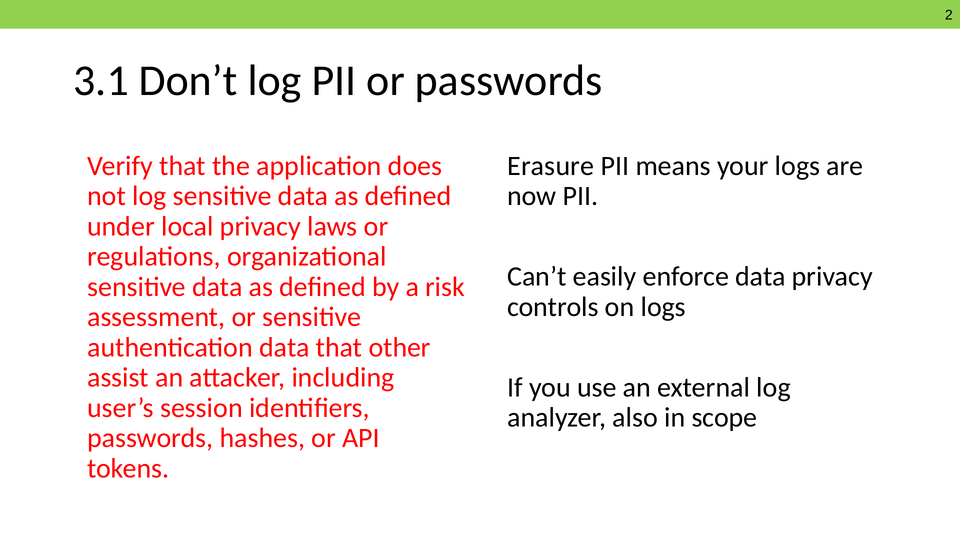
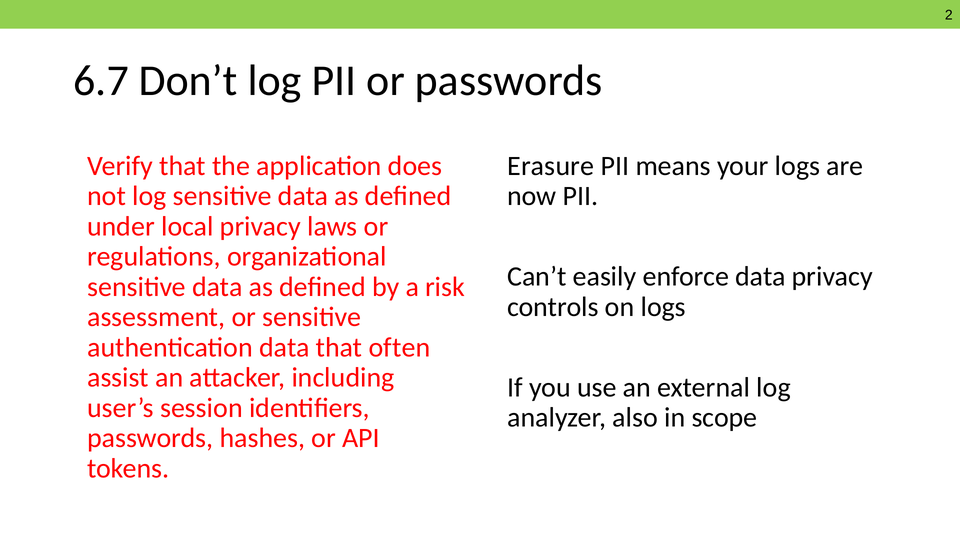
3.1: 3.1 -> 6.7
other: other -> often
